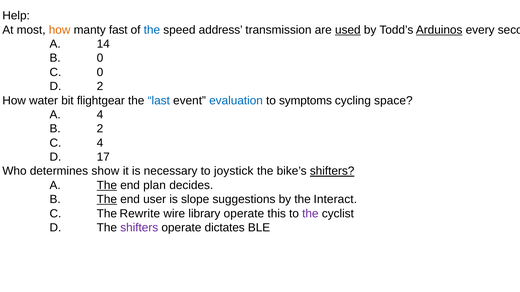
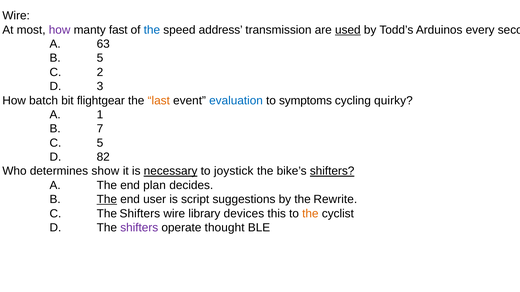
Help at (16, 16): Help -> Wire
how at (60, 30) colour: orange -> purple
Arduinos underline: present -> none
14: 14 -> 63
B 0: 0 -> 5
C 0: 0 -> 2
D 2: 2 -> 3
water: water -> batch
last colour: blue -> orange
space: space -> quirky
A 4: 4 -> 1
B 2: 2 -> 7
C 4: 4 -> 5
17: 17 -> 82
necessary underline: none -> present
The at (107, 186) underline: present -> none
slope: slope -> script
Interact: Interact -> Rewrite
C The Rewrite: Rewrite -> Shifters
library operate: operate -> devices
the at (310, 214) colour: purple -> orange
dictates: dictates -> thought
